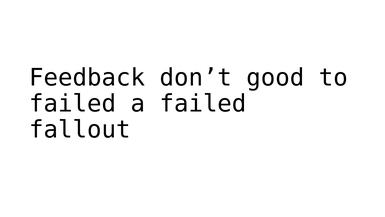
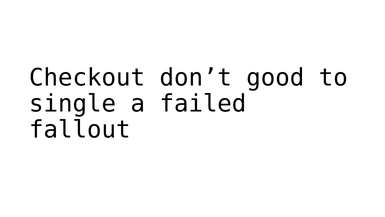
Feedback: Feedback -> Checkout
failed at (73, 103): failed -> single
